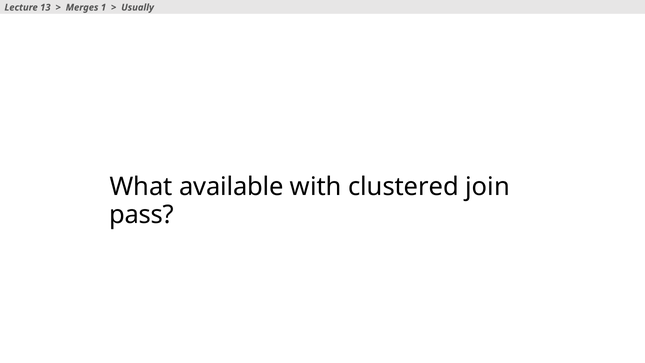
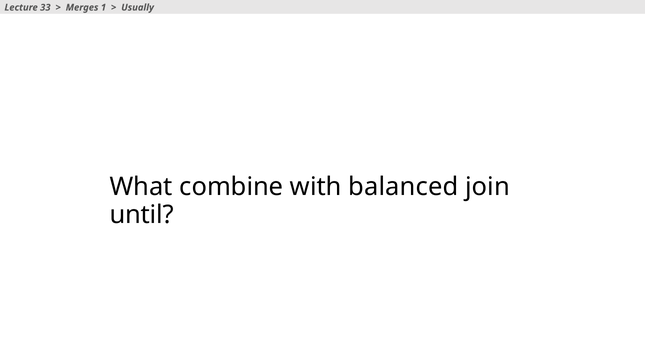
13: 13 -> 33
available: available -> combine
clustered: clustered -> balanced
pass: pass -> until
